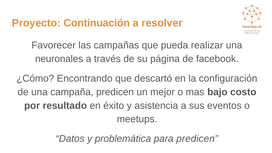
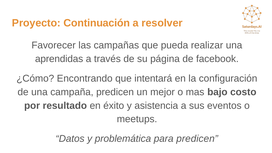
neuronales: neuronales -> aprendidas
descartó: descartó -> intentará
